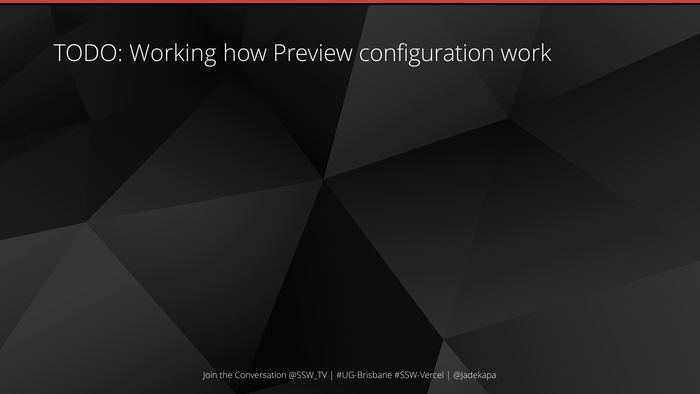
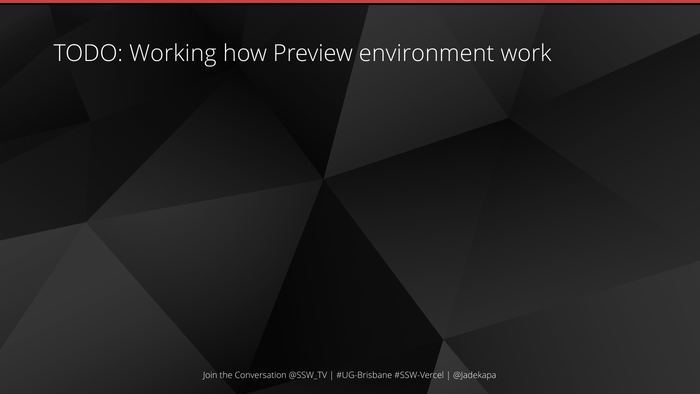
configuration: configuration -> environment
